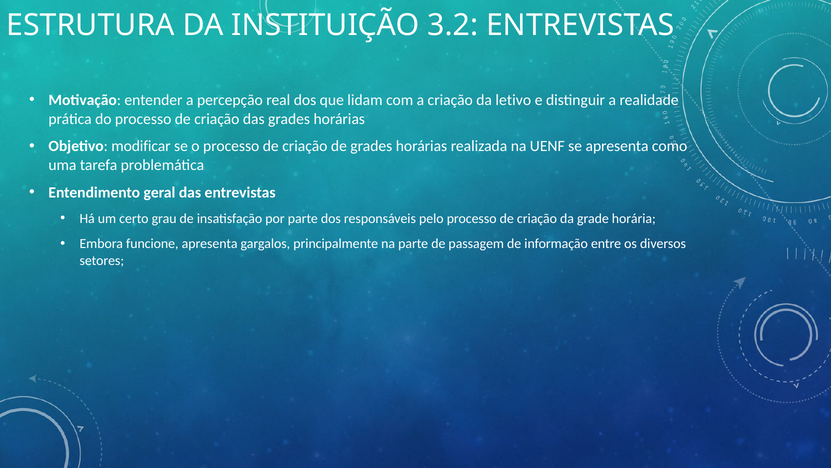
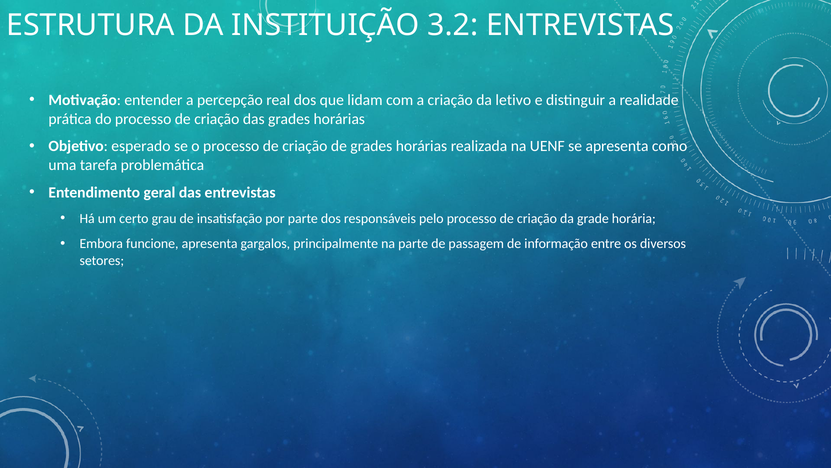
modificar: modificar -> esperado
